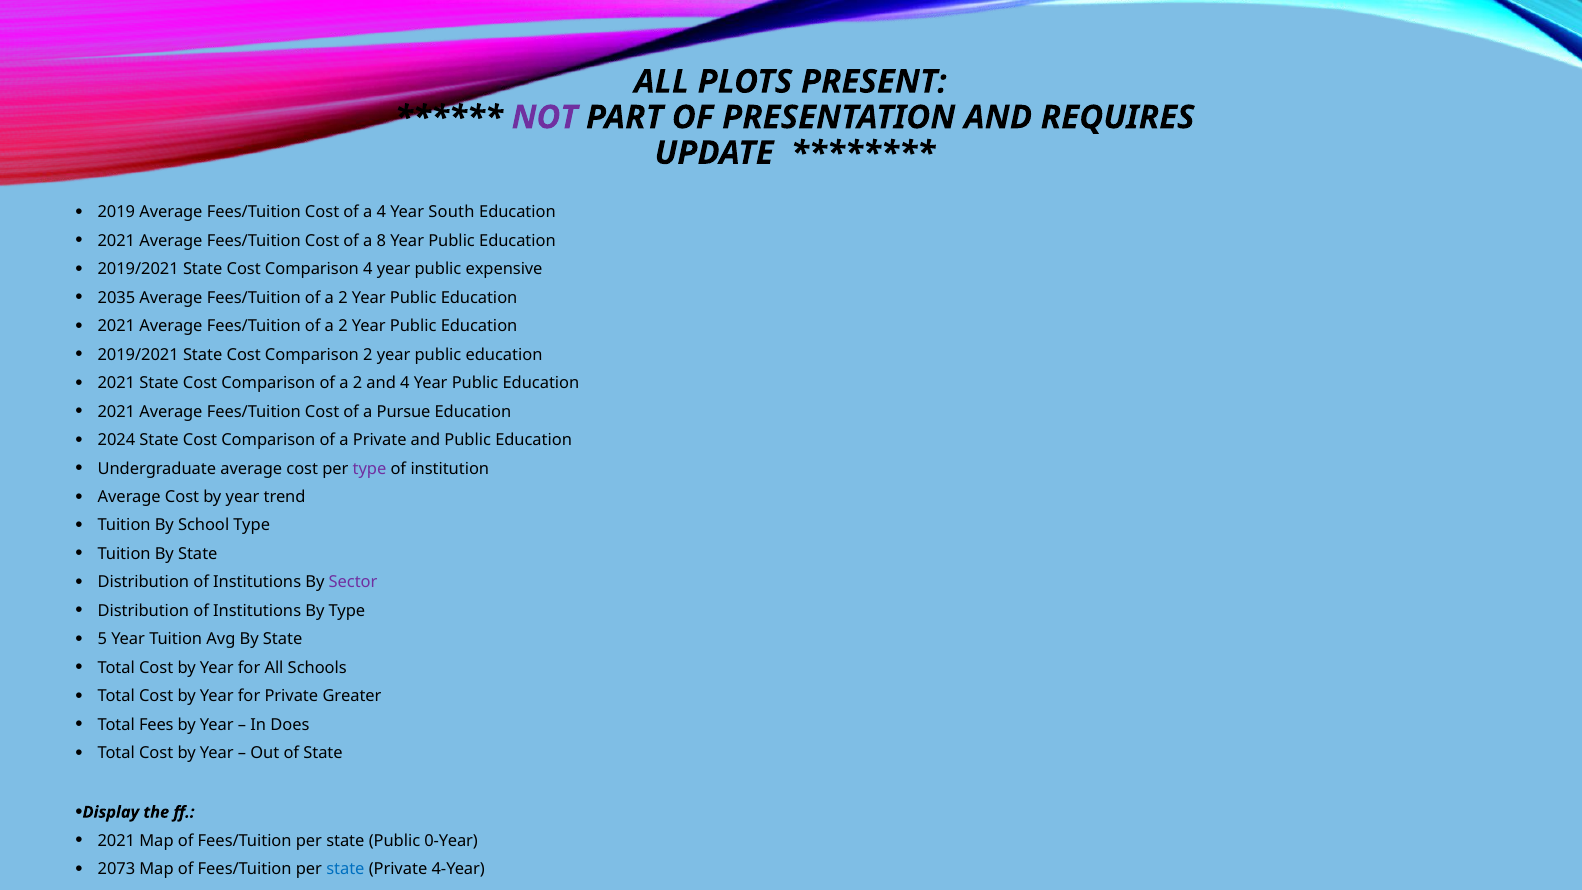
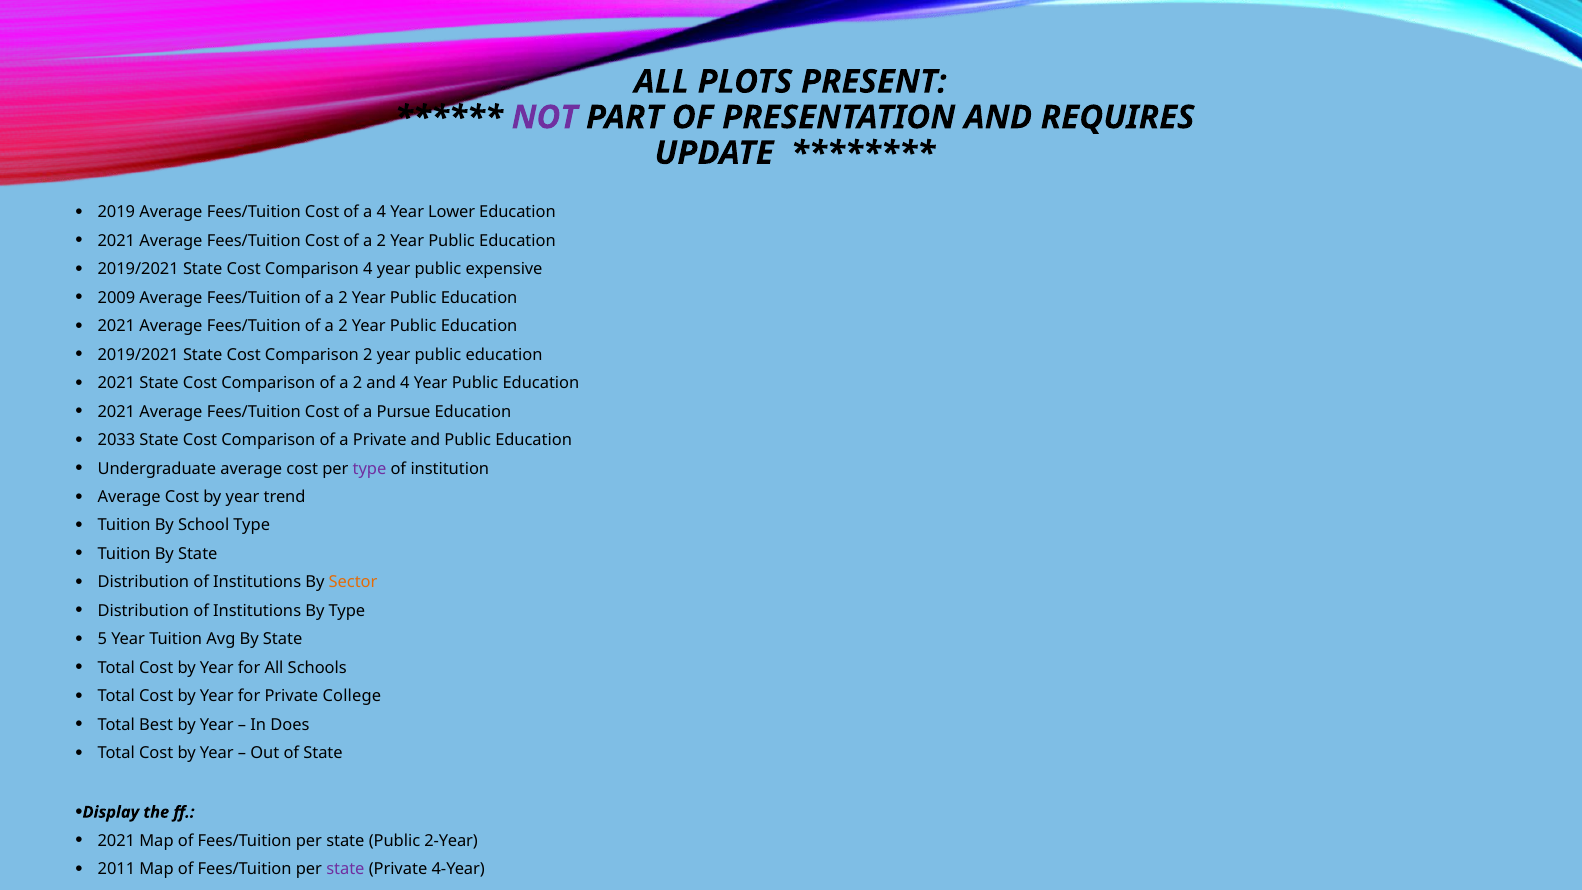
South: South -> Lower
Cost of a 8: 8 -> 2
2035: 2035 -> 2009
2024: 2024 -> 2033
Sector colour: purple -> orange
Greater: Greater -> College
Fees: Fees -> Best
0-Year: 0-Year -> 2-Year
2073: 2073 -> 2011
state at (345, 869) colour: blue -> purple
